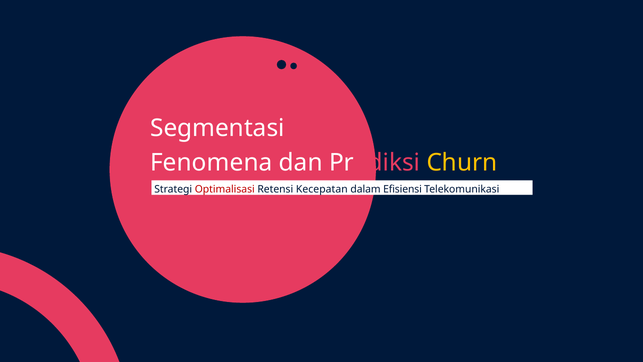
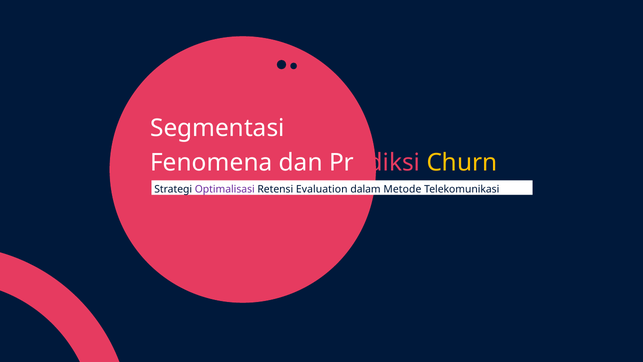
Optimalisasi colour: red -> purple
Kecepatan: Kecepatan -> Evaluation
Efisiensi: Efisiensi -> Metode
